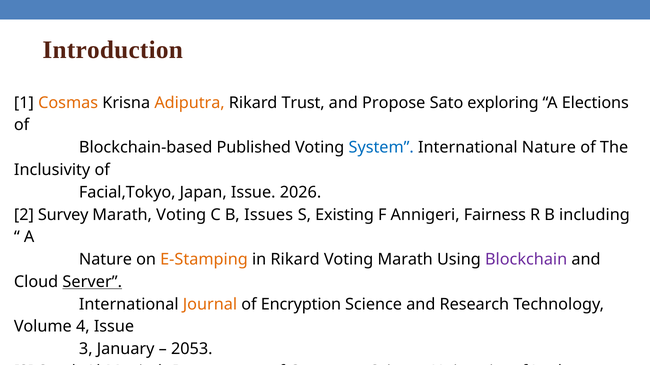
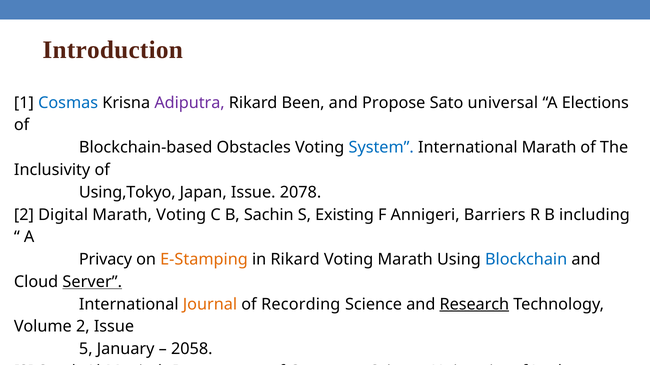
Cosmas colour: orange -> blue
Adiputra colour: orange -> purple
Trust: Trust -> Been
exploring: exploring -> universal
Published: Published -> Obstacles
International Nature: Nature -> Marath
Facial,Tokyo: Facial,Tokyo -> Using,Tokyo
2026: 2026 -> 2078
2 Survey: Survey -> Digital
Issues: Issues -> Sachin
Fairness: Fairness -> Barriers
Nature at (105, 260): Nature -> Privacy
Blockchain at (526, 260) colour: purple -> blue
Encryption: Encryption -> Recording
Research underline: none -> present
Volume 4: 4 -> 2
3 at (86, 350): 3 -> 5
2053: 2053 -> 2058
